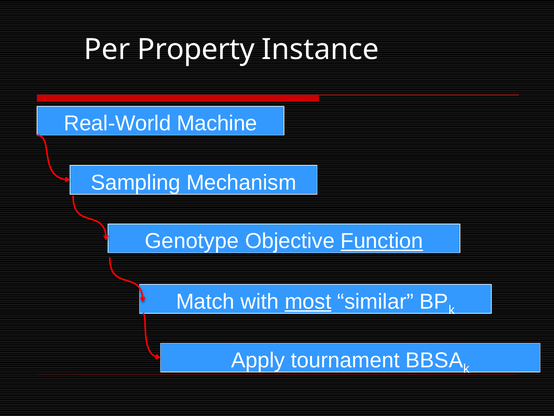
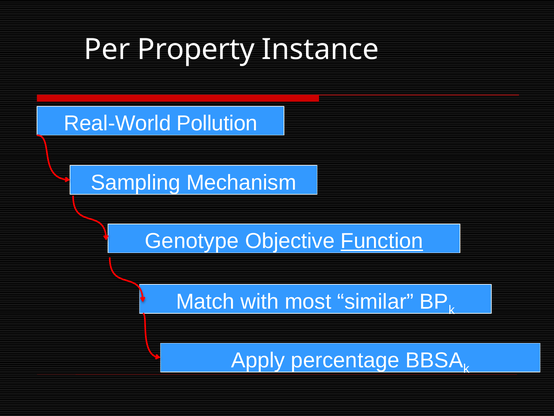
Machine: Machine -> Pollution
most underline: present -> none
tournament: tournament -> percentage
